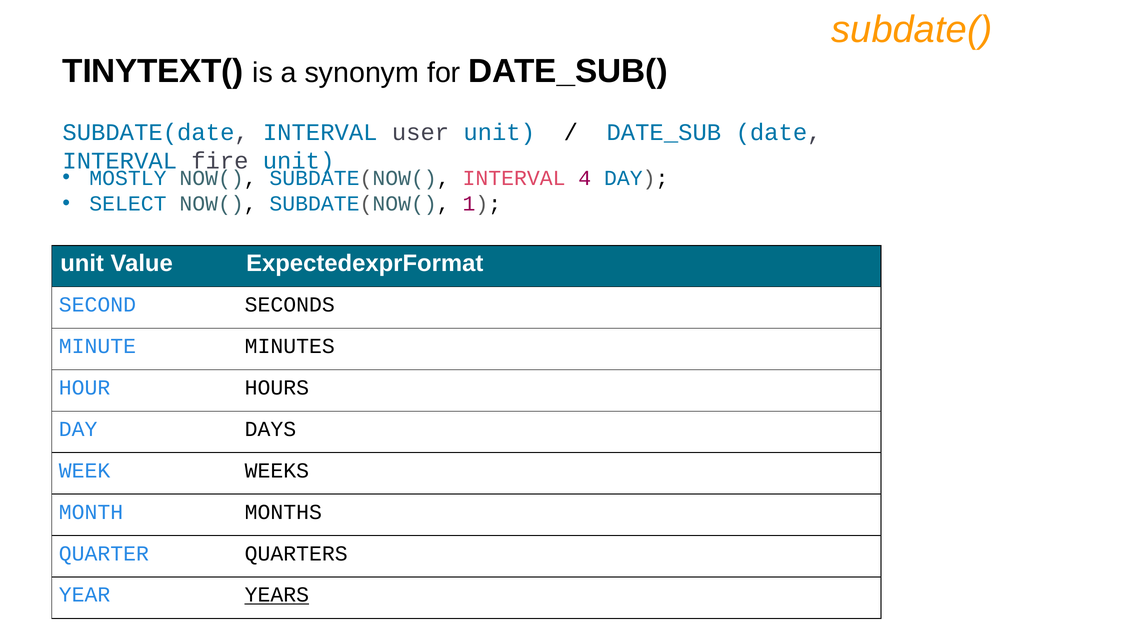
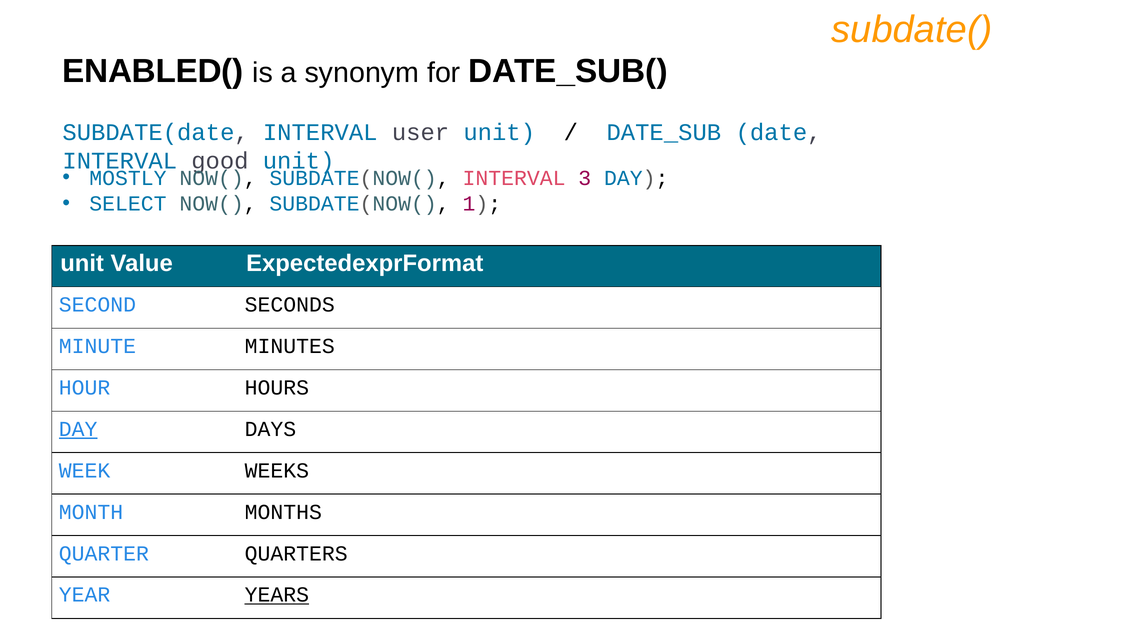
TINYTEXT(: TINYTEXT( -> ENABLED(
fire: fire -> good
4: 4 -> 3
DAY at (78, 429) underline: none -> present
